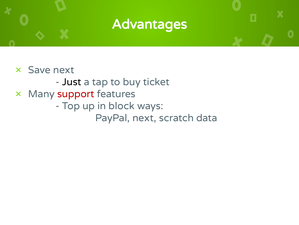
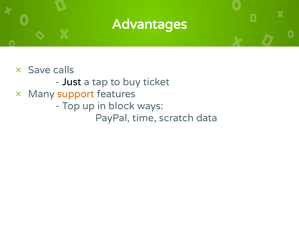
Save next: next -> calls
support colour: red -> orange
PayPal next: next -> time
